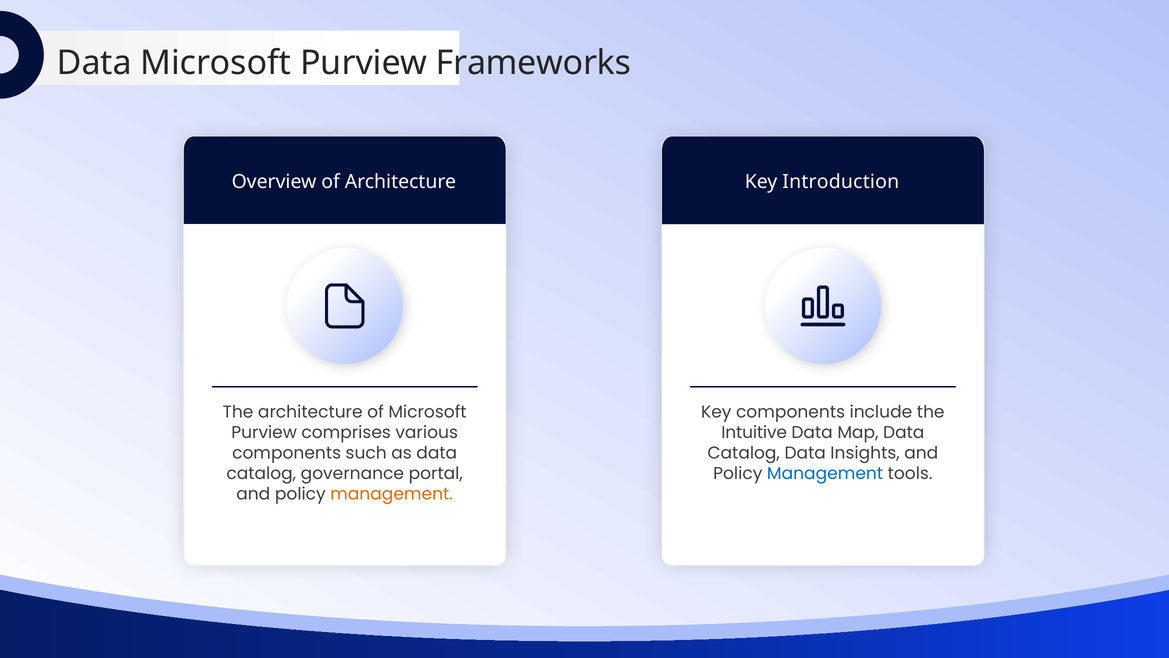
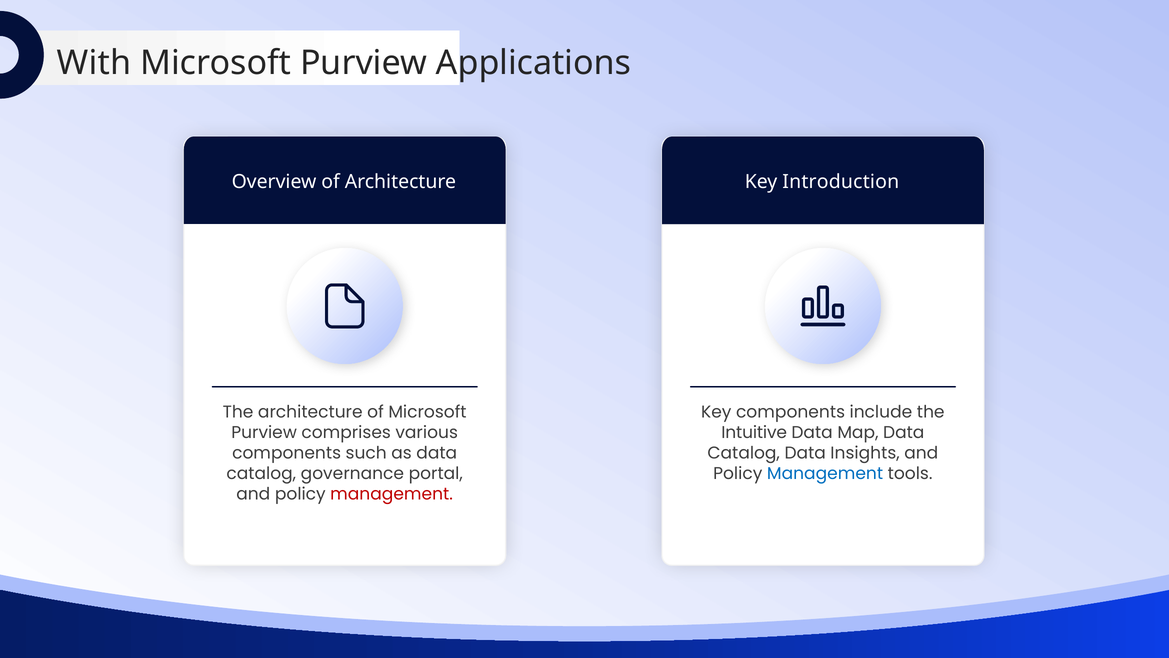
Data at (94, 63): Data -> With
Frameworks: Frameworks -> Applications
management at (392, 494) colour: orange -> red
